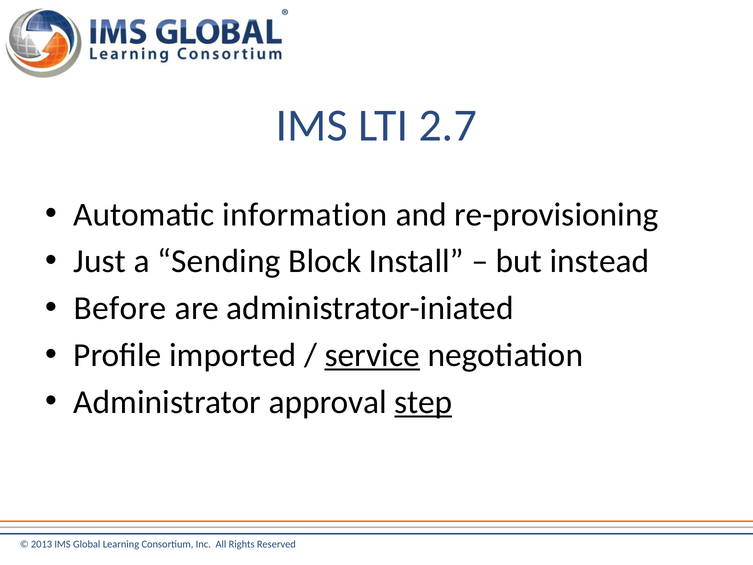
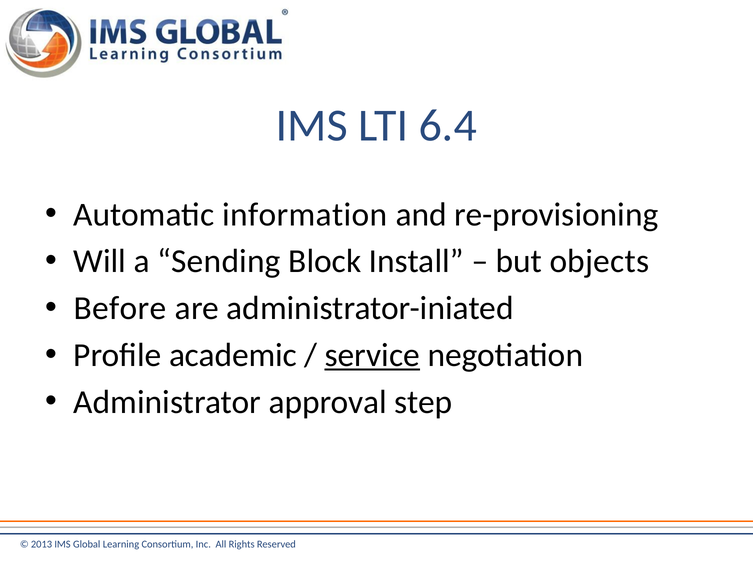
2.7: 2.7 -> 6.4
Just: Just -> Will
instead: instead -> objects
imported: imported -> academic
step underline: present -> none
